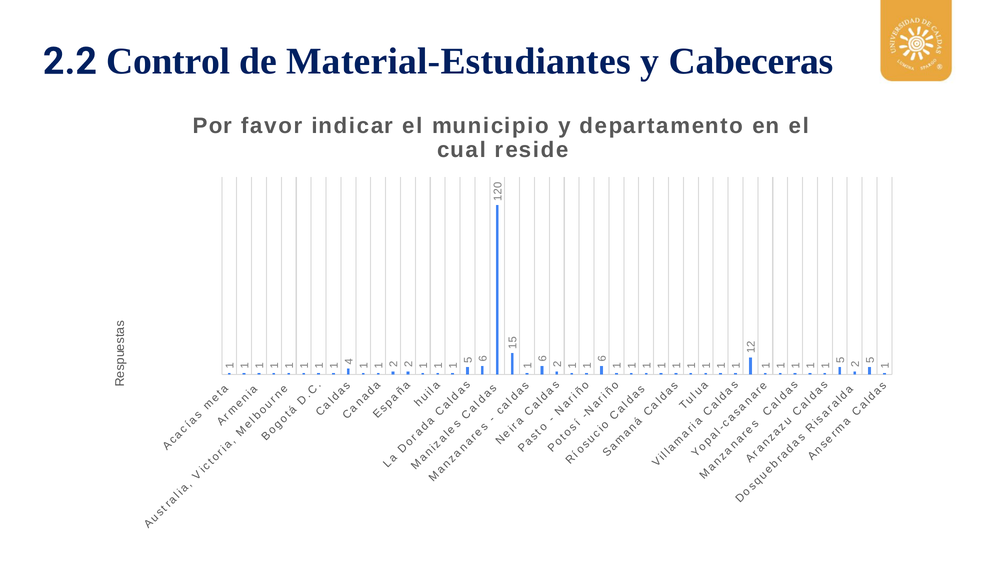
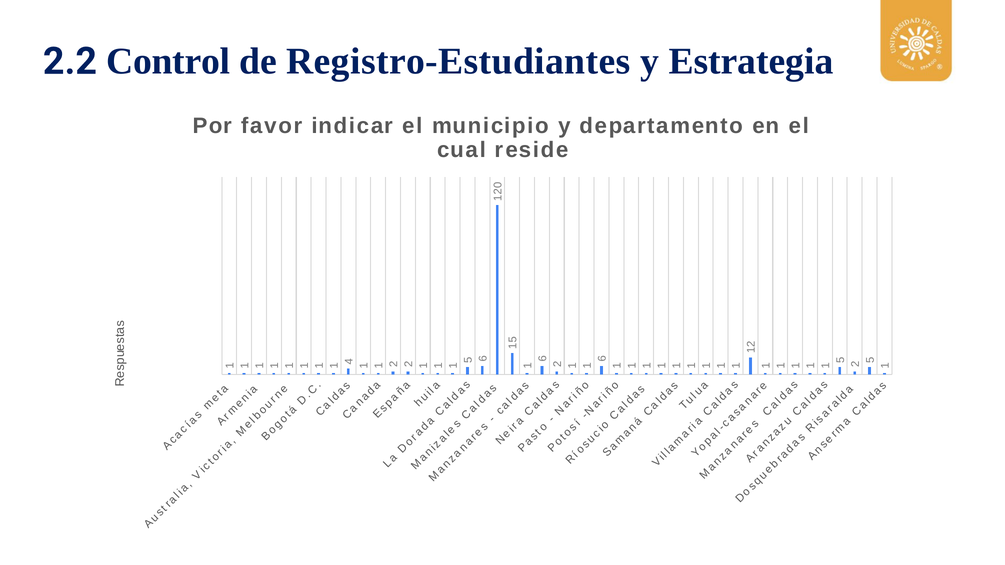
Material-Estudiantes: Material-Estudiantes -> Registro-Estudiantes
Cabeceras: Cabeceras -> Estrategia
